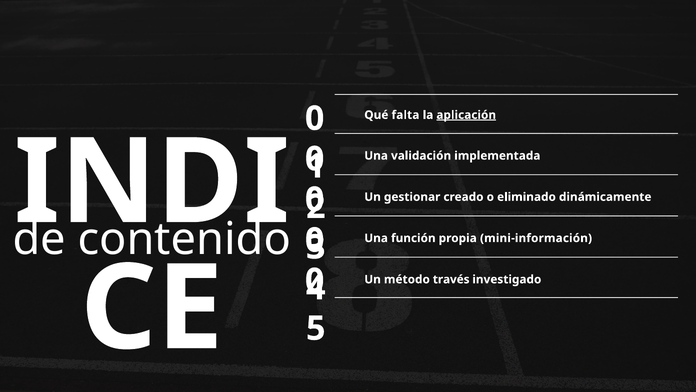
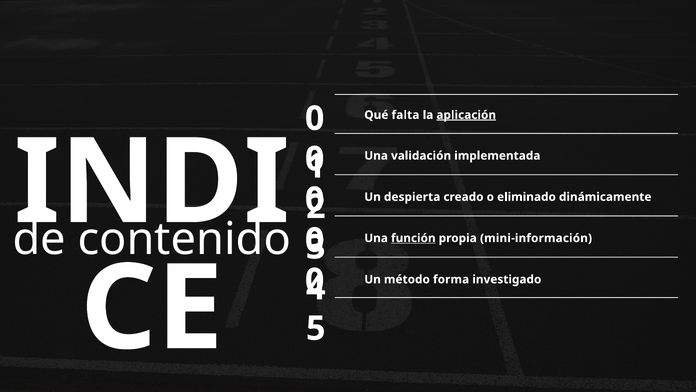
gestionar: gestionar -> despierta
función underline: none -> present
través: través -> forma
